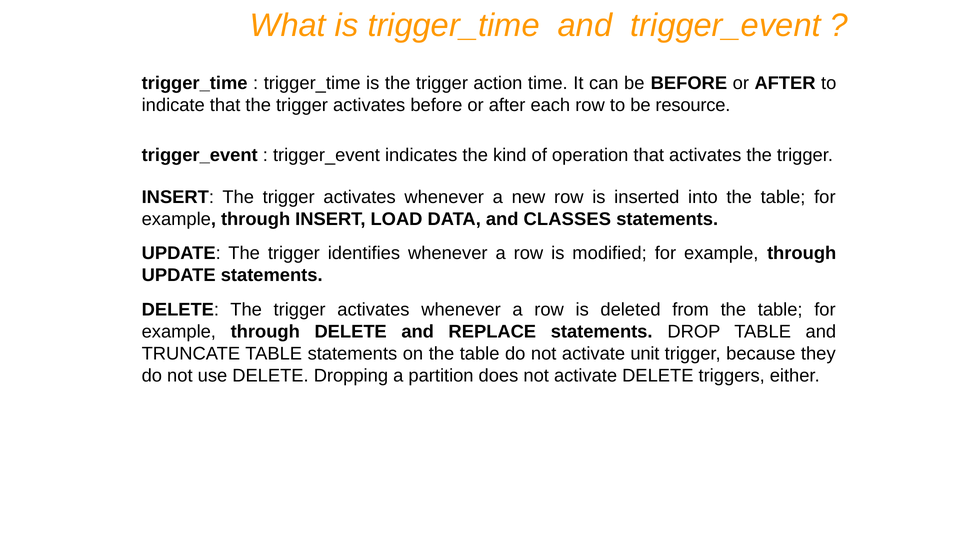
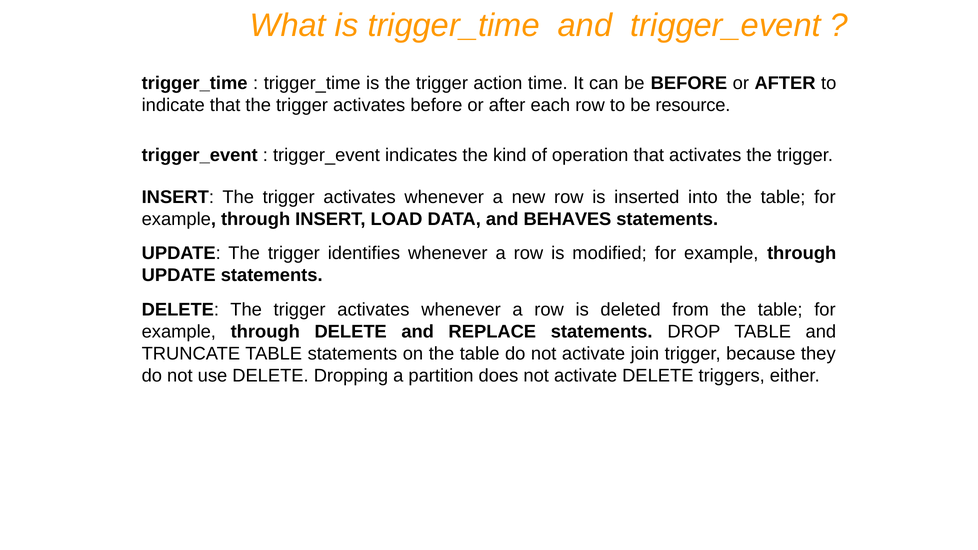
CLASSES: CLASSES -> BEHAVES
unit: unit -> join
